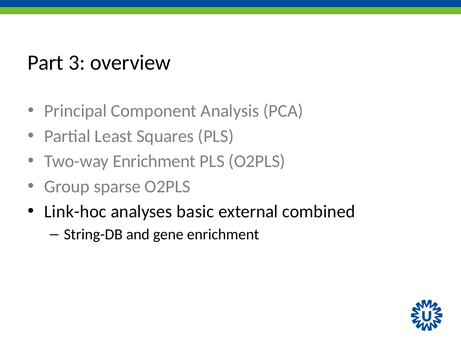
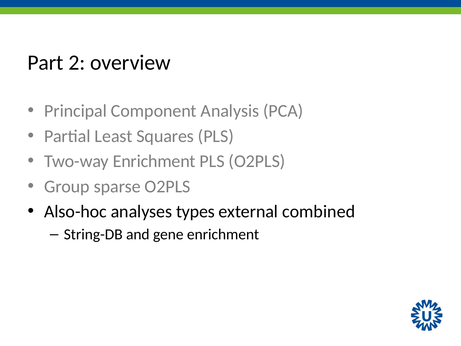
3: 3 -> 2
Link-hoc: Link-hoc -> Also-hoc
basic: basic -> types
